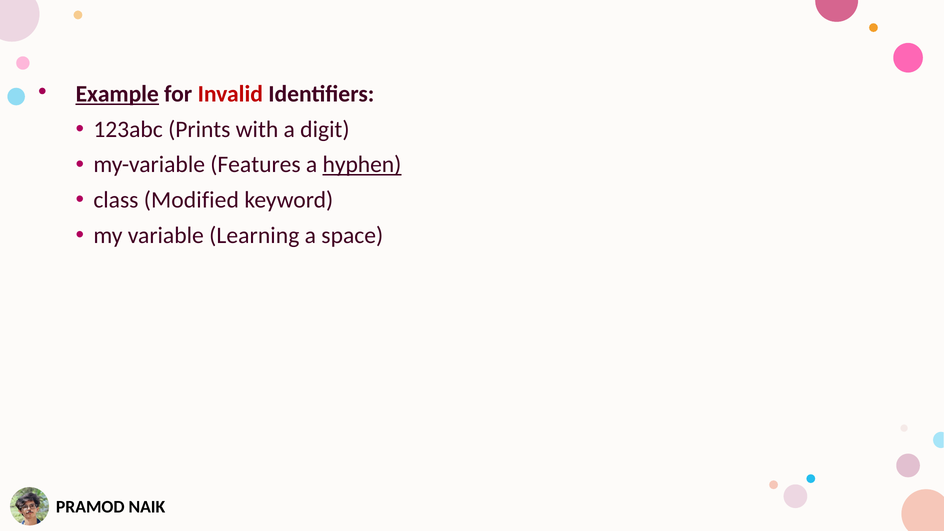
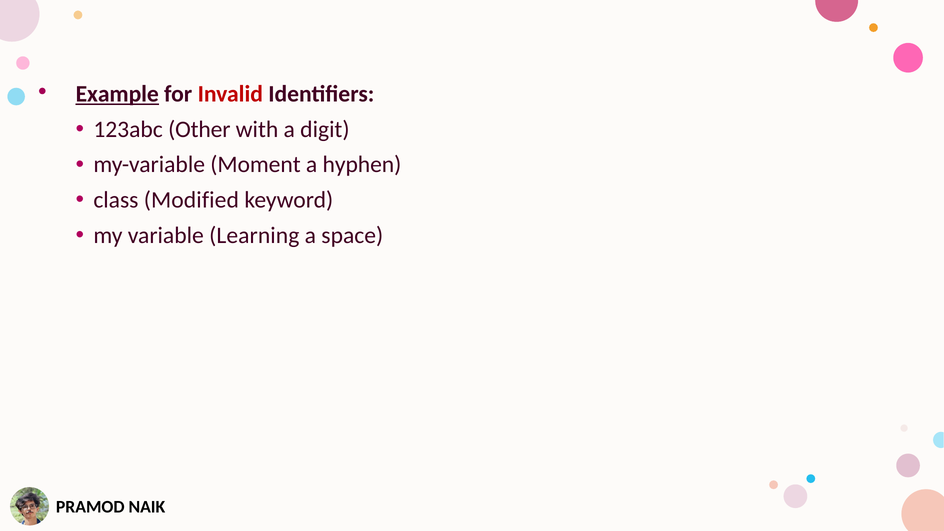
Prints: Prints -> Other
Features: Features -> Moment
hyphen underline: present -> none
